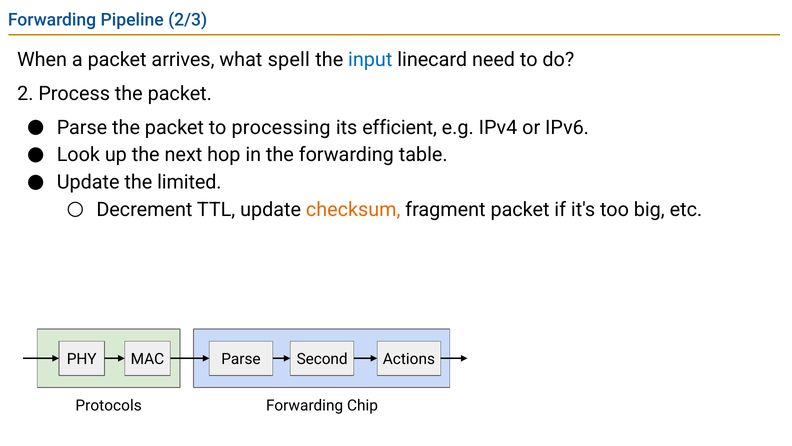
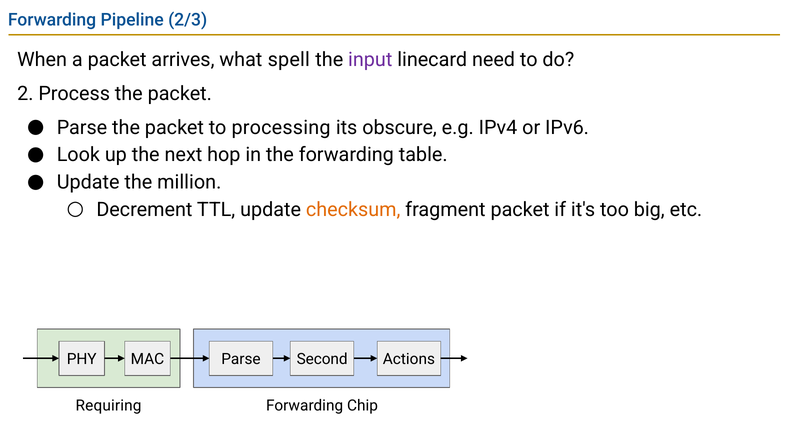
input colour: blue -> purple
efficient: efficient -> obscure
limited: limited -> million
Protocols: Protocols -> Requiring
